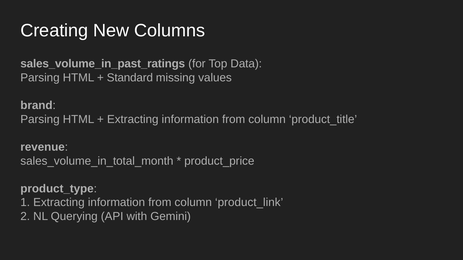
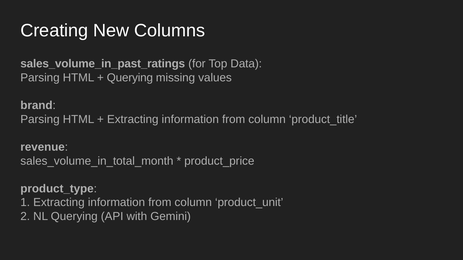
Standard at (130, 78): Standard -> Querying
product_link: product_link -> product_unit
